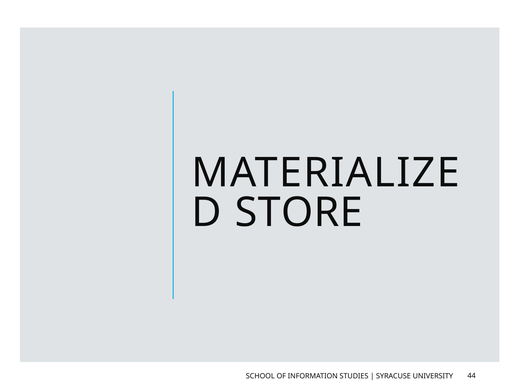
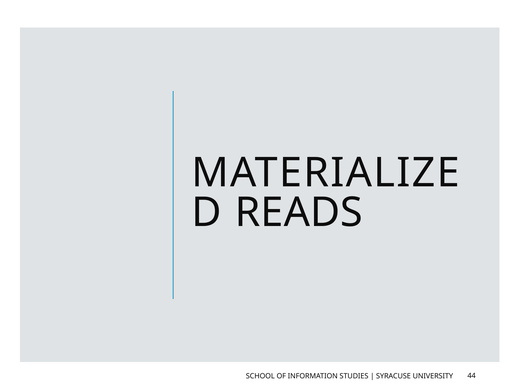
STORE: STORE -> READS
